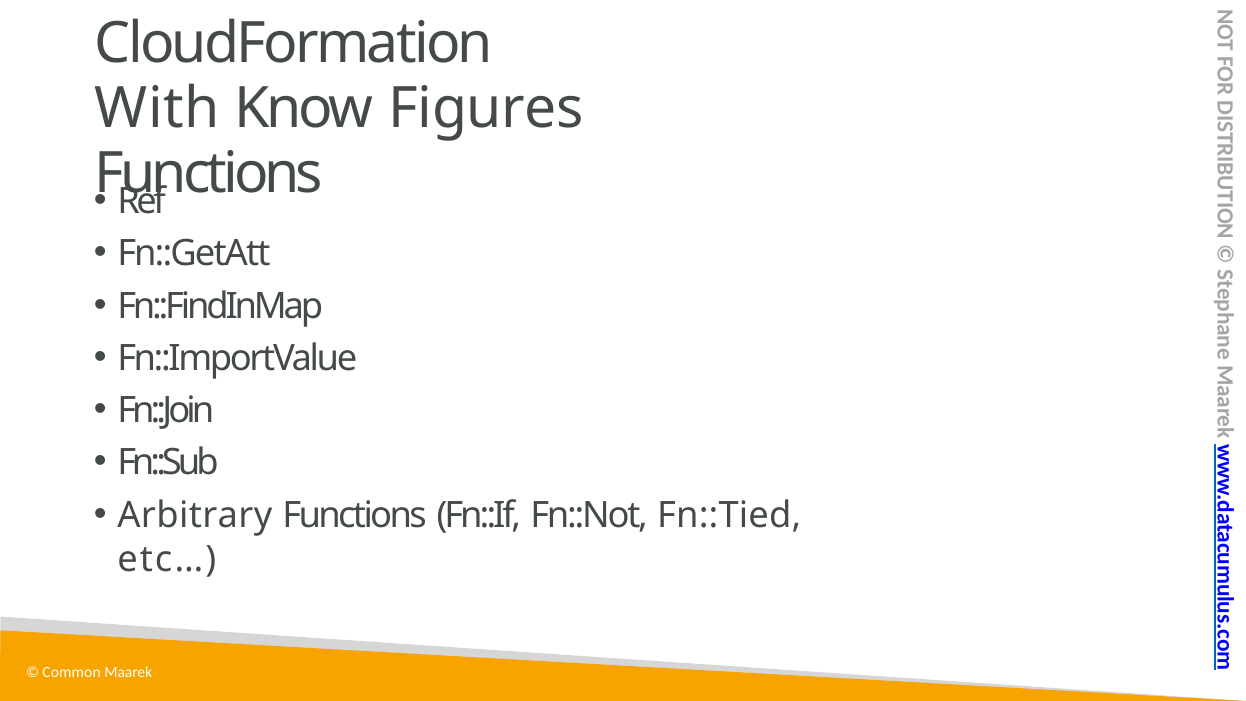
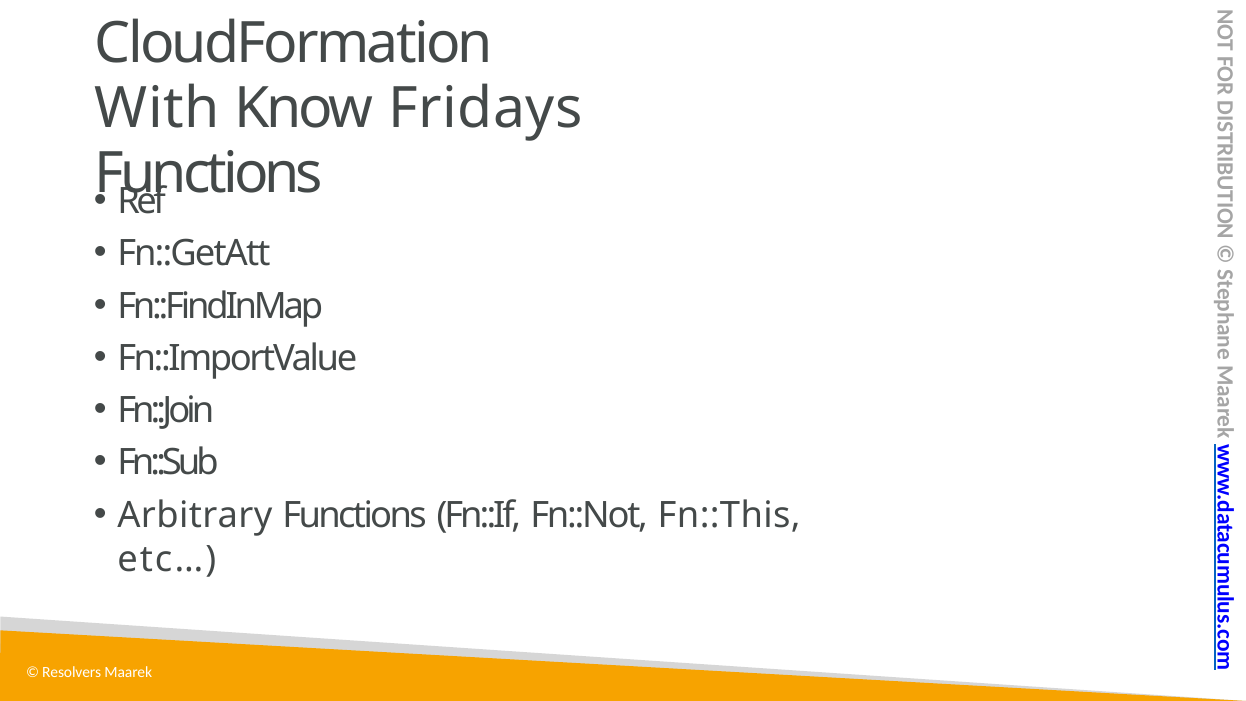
Figures: Figures -> Fridays
Fn::Tied: Fn::Tied -> Fn::This
Common: Common -> Resolvers
